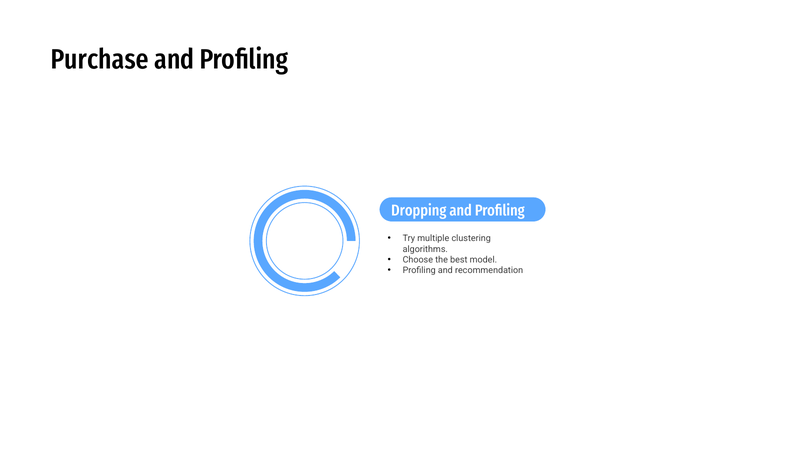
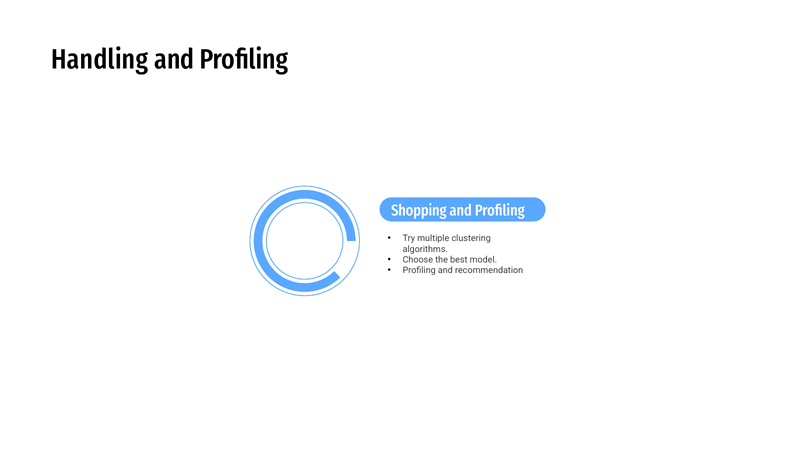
Purchase: Purchase -> Handling
Dropping: Dropping -> Shopping
